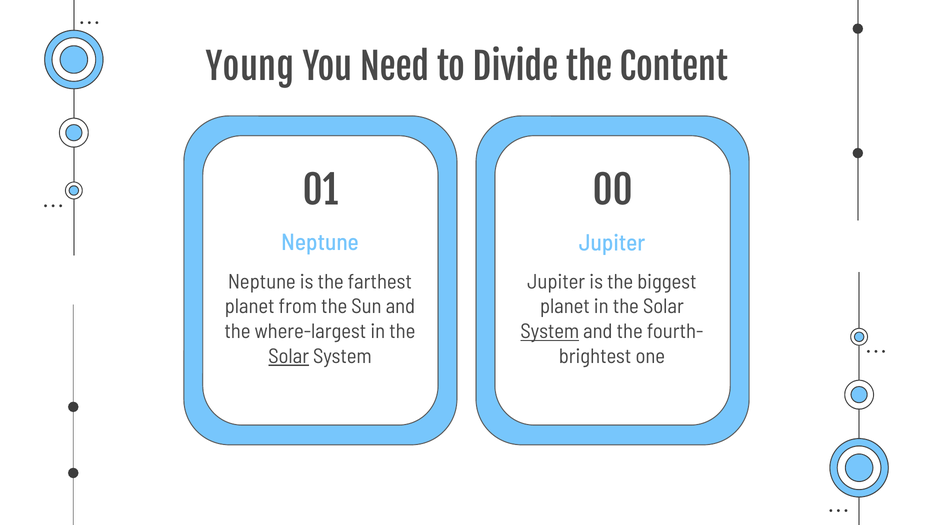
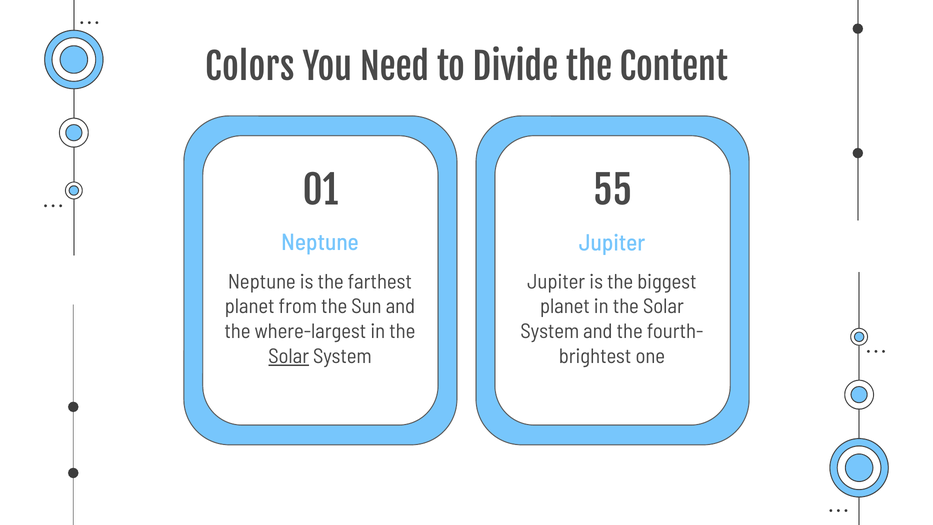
Young: Young -> Colors
00: 00 -> 55
System at (550, 331) underline: present -> none
